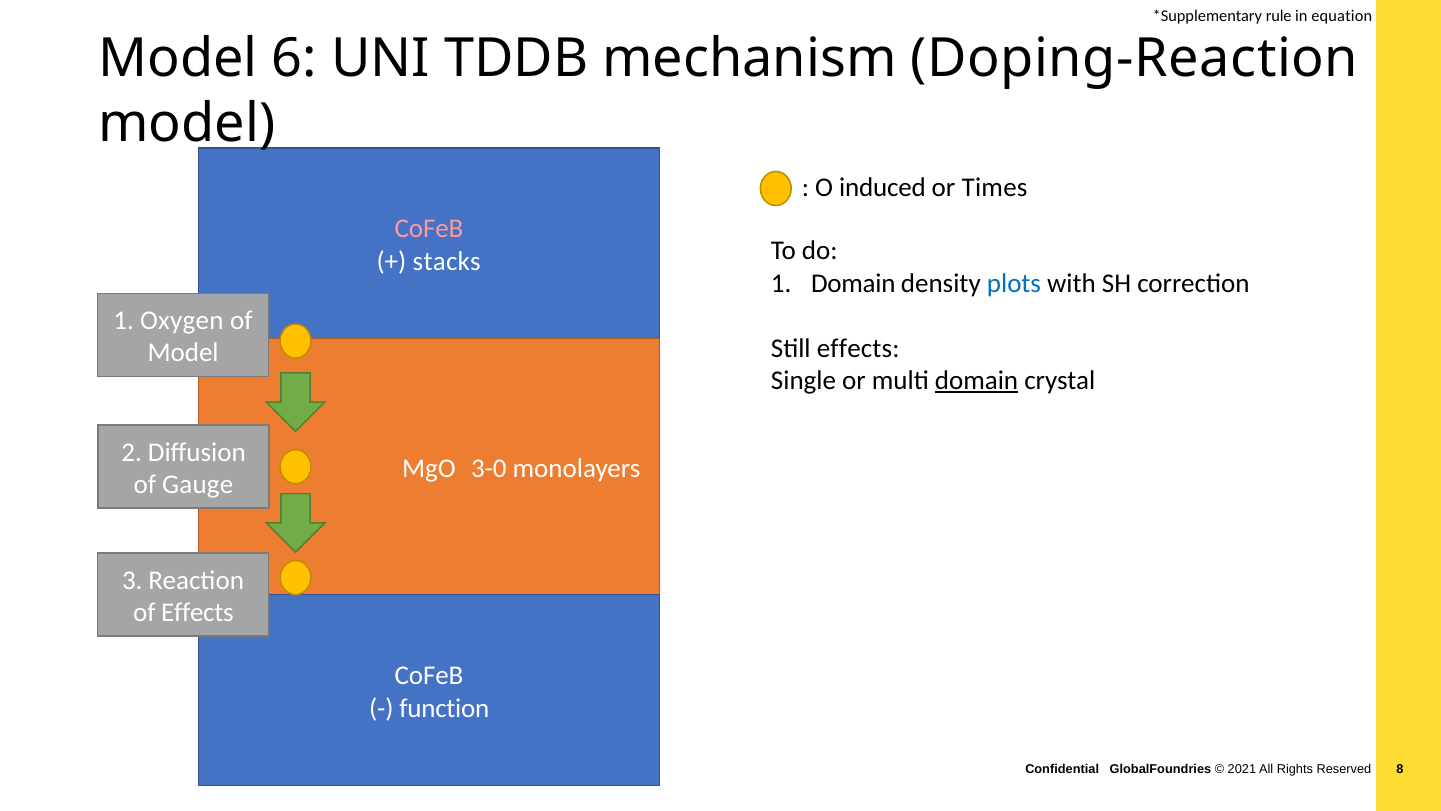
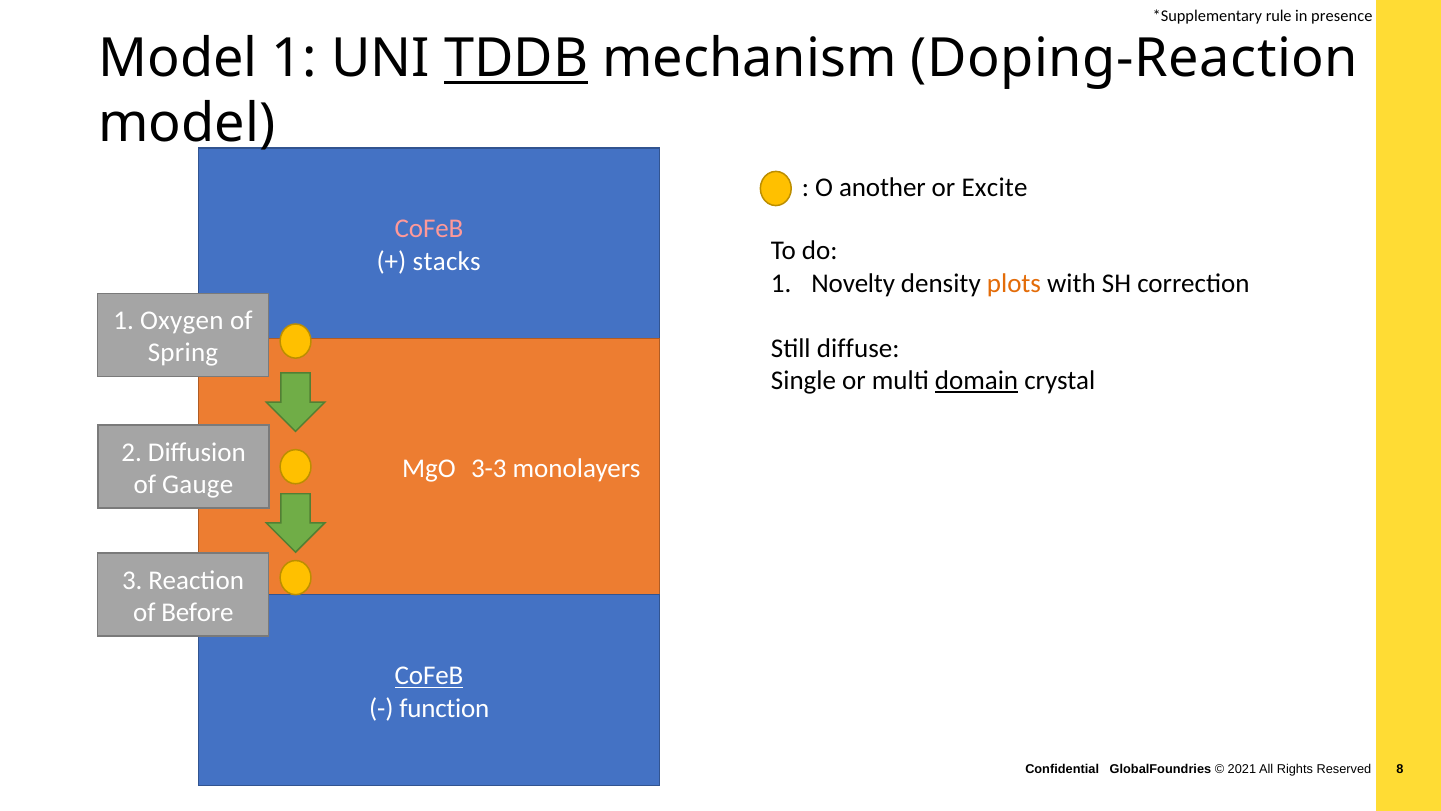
equation: equation -> presence
Model 6: 6 -> 1
TDDB underline: none -> present
induced: induced -> another
Times: Times -> Excite
1 Domain: Domain -> Novelty
plots colour: blue -> orange
Still effects: effects -> diffuse
Model at (183, 353): Model -> Spring
3-0: 3-0 -> 3-3
of Effects: Effects -> Before
CoFeB at (429, 675) underline: none -> present
